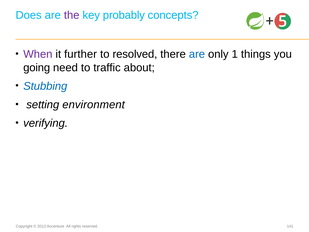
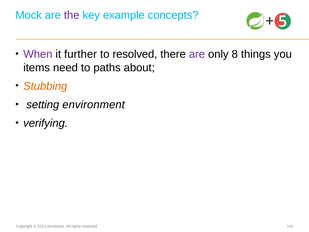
Does: Does -> Mock
probably: probably -> example
are at (197, 54) colour: blue -> purple
1: 1 -> 8
going: going -> items
traffic: traffic -> paths
Stubbing colour: blue -> orange
